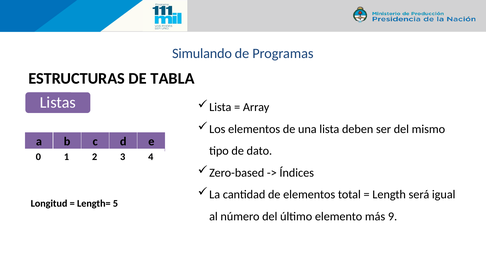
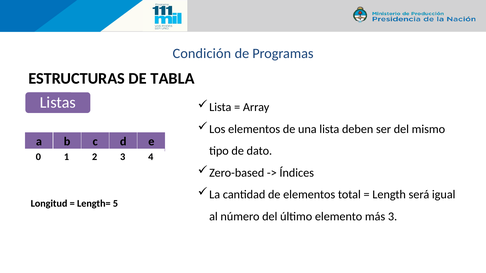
Simulando: Simulando -> Condición
más 9: 9 -> 3
